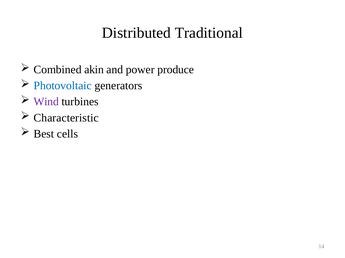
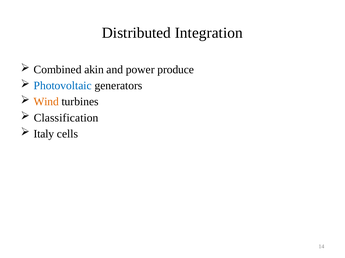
Traditional: Traditional -> Integration
Wind colour: purple -> orange
Characteristic: Characteristic -> Classification
Best: Best -> Italy
